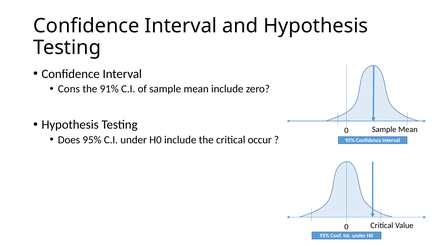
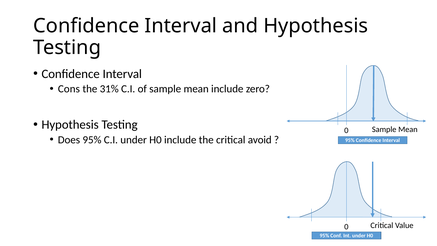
91%: 91% -> 31%
occur: occur -> avoid
